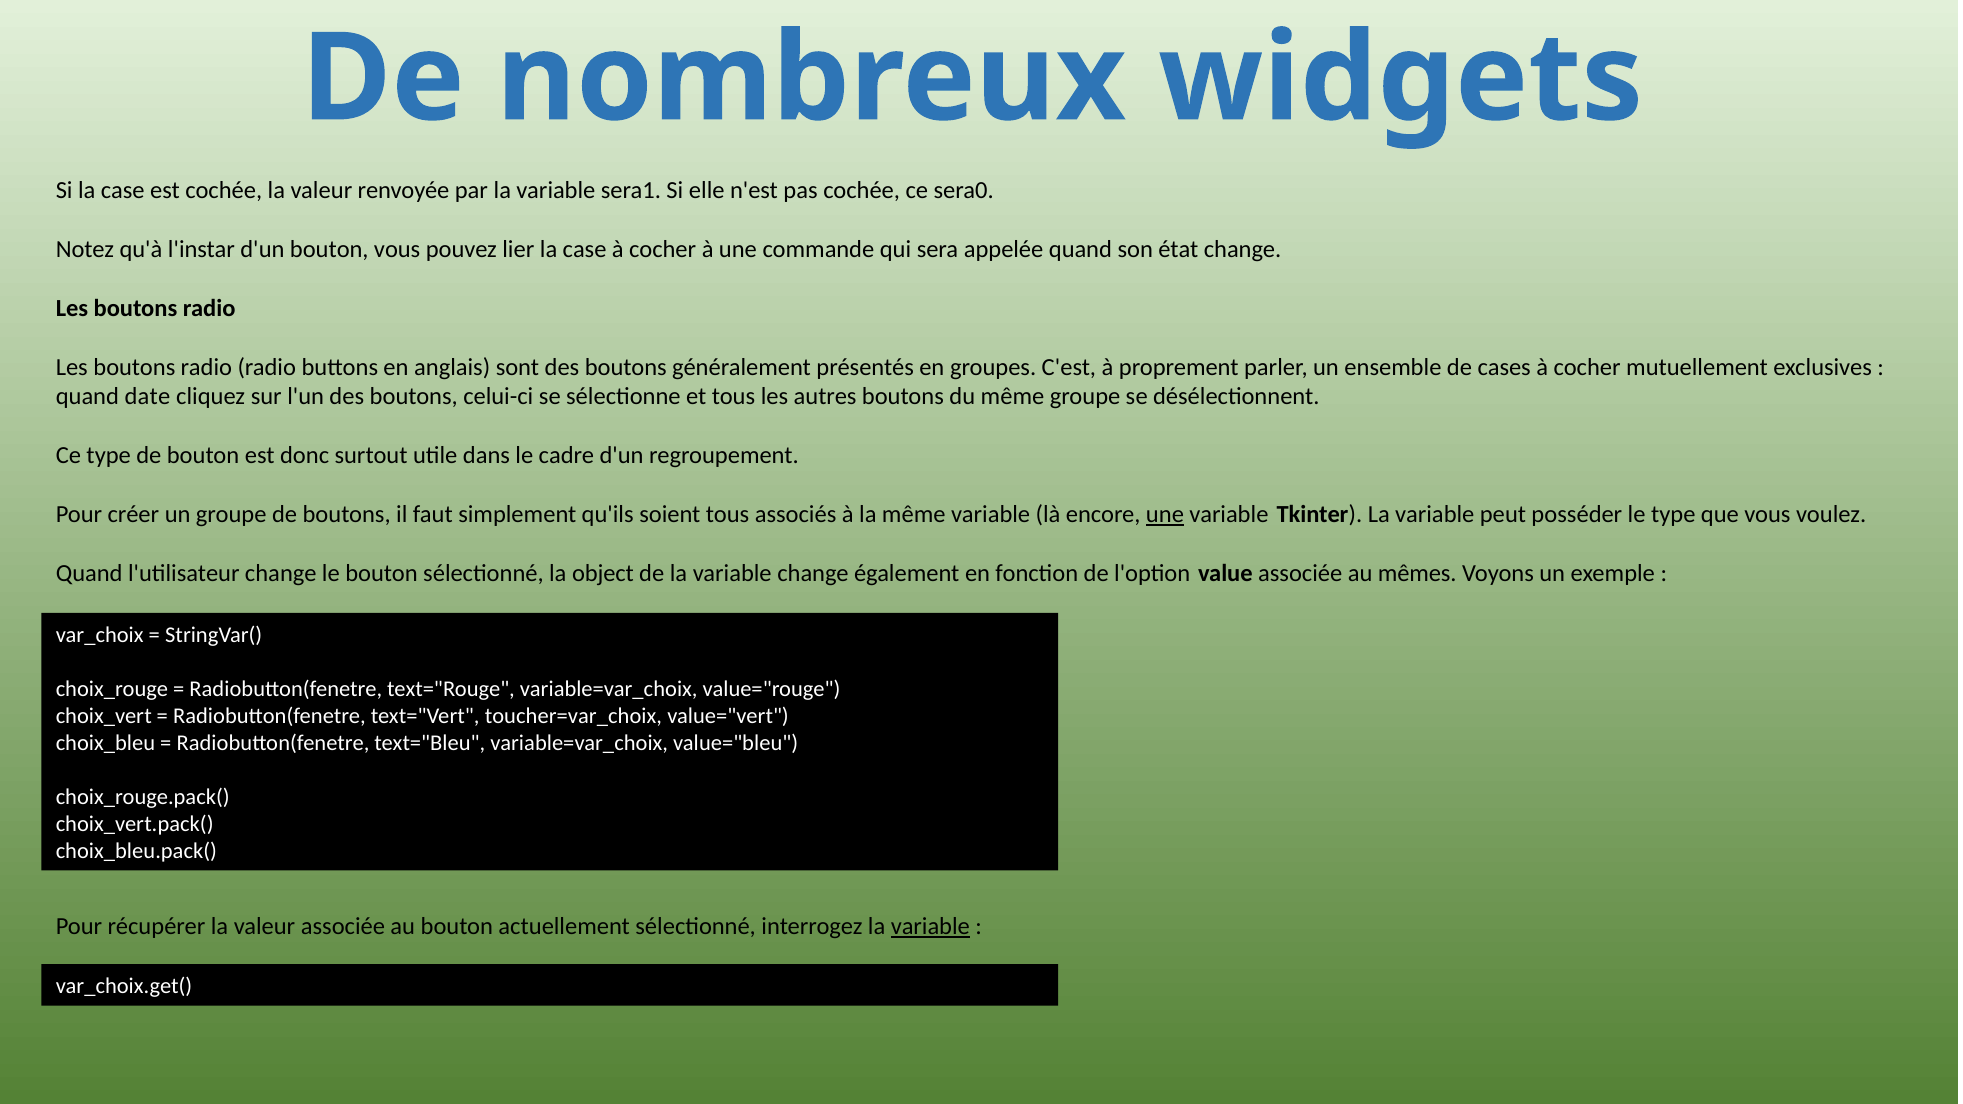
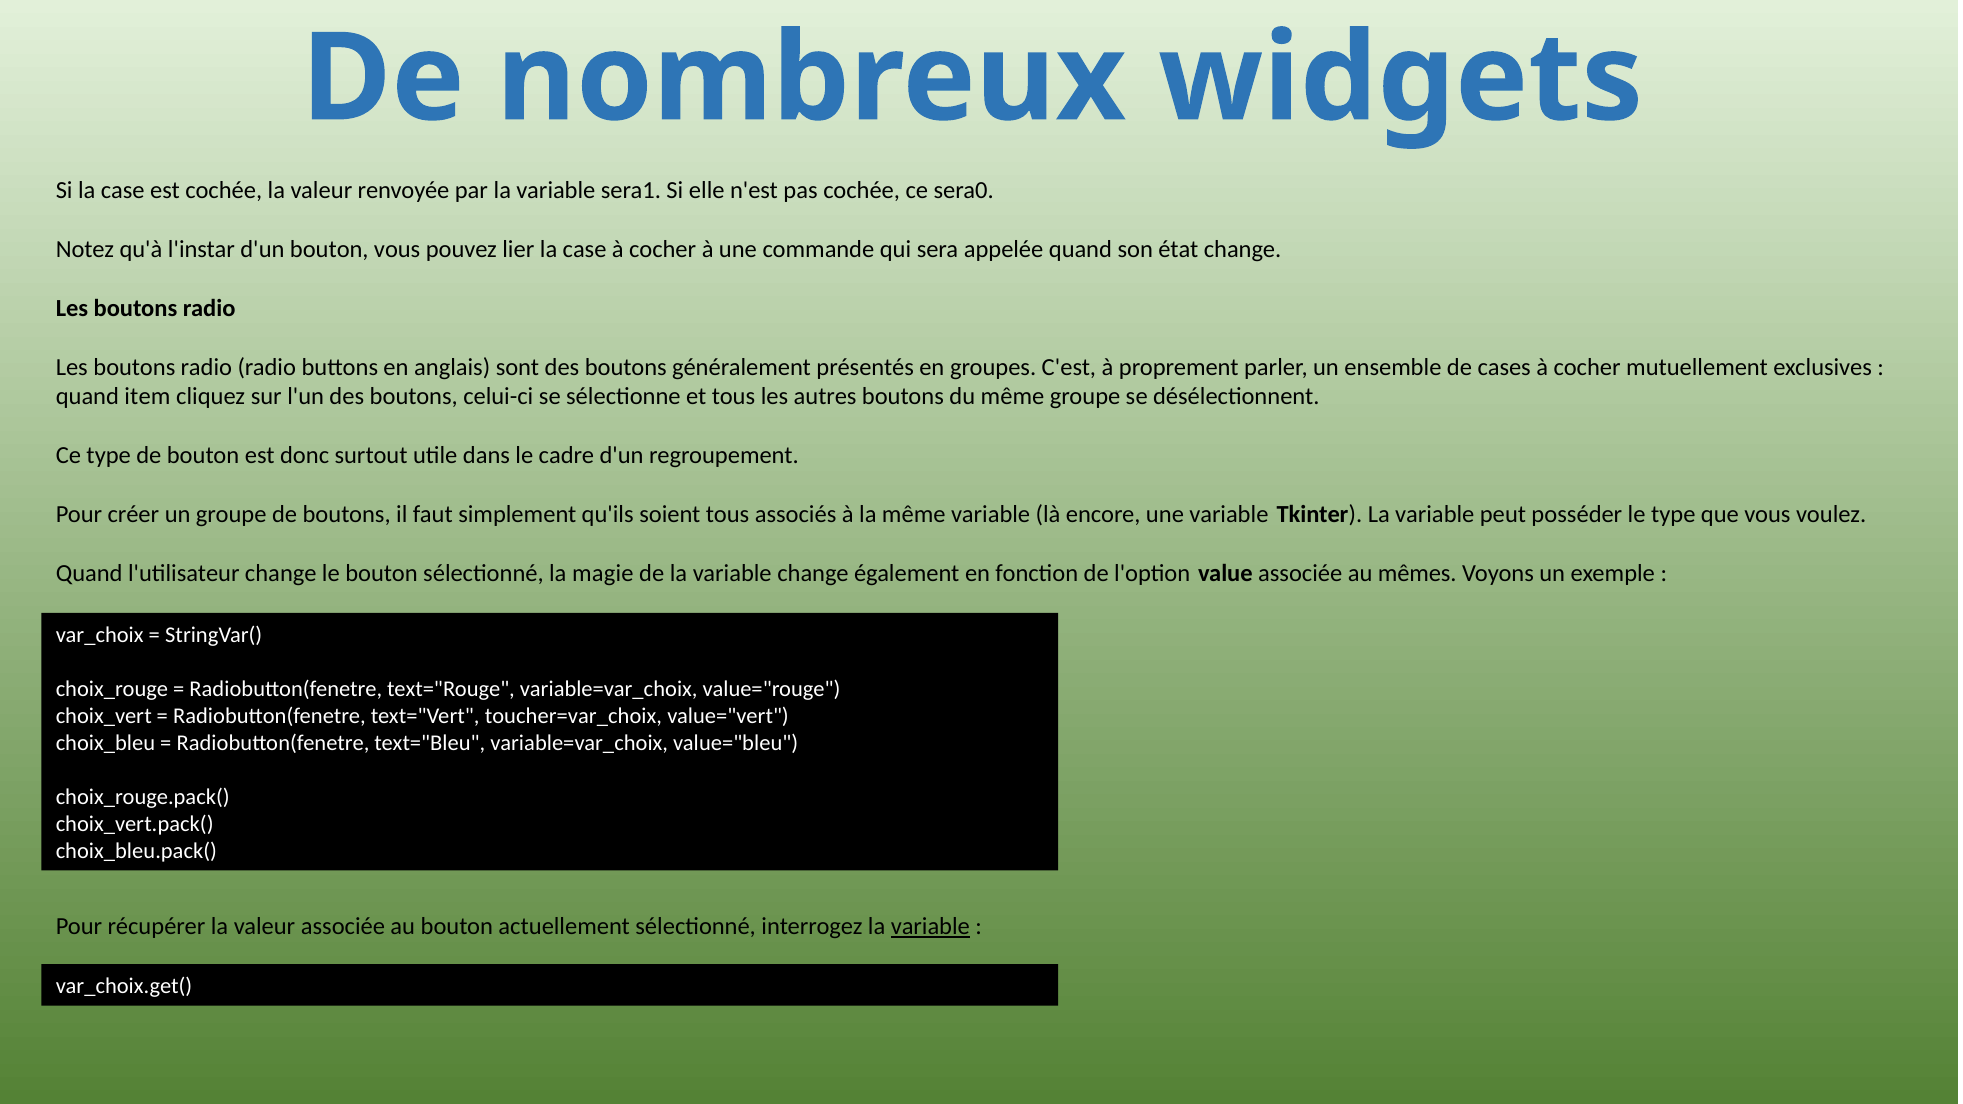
date: date -> item
une at (1165, 514) underline: present -> none
object: object -> magie
